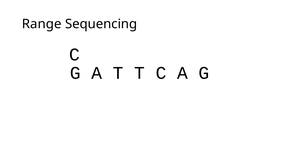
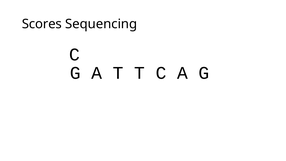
Range: Range -> Scores
